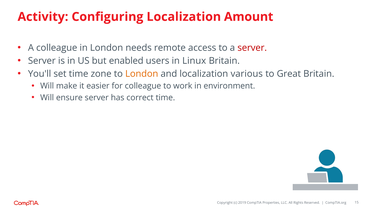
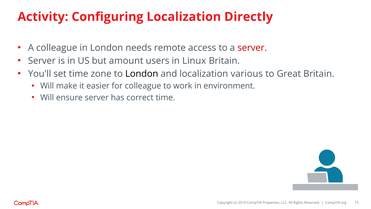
Amount: Amount -> Directly
enabled: enabled -> amount
London at (142, 74) colour: orange -> black
